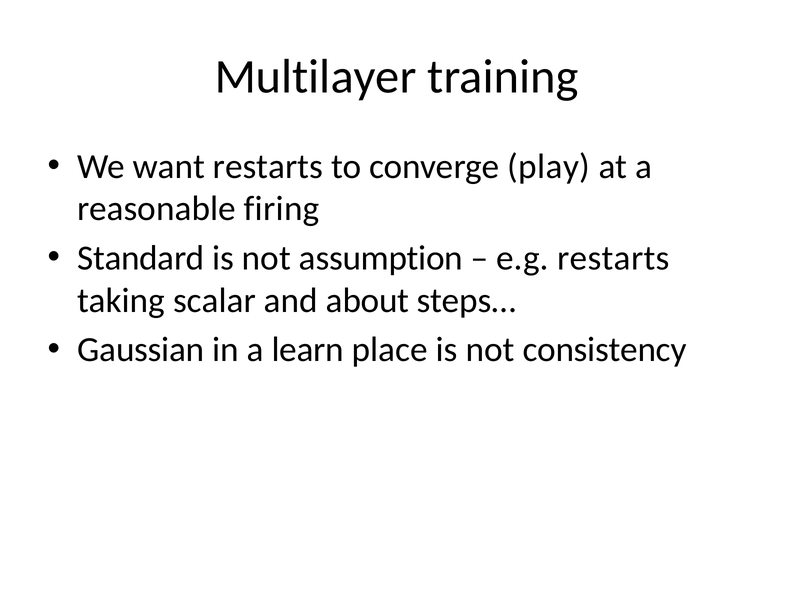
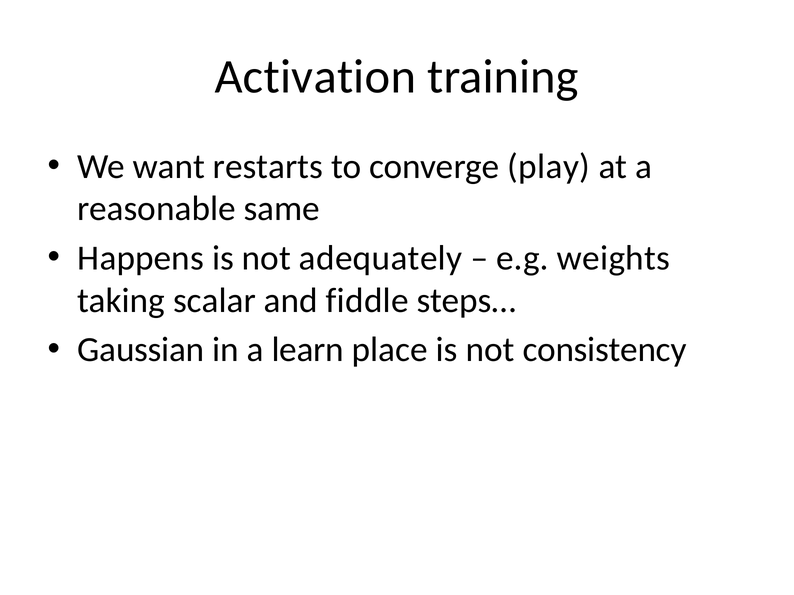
Multilayer: Multilayer -> Activation
firing: firing -> same
Standard: Standard -> Happens
assumption: assumption -> adequately
e.g restarts: restarts -> weights
about: about -> fiddle
